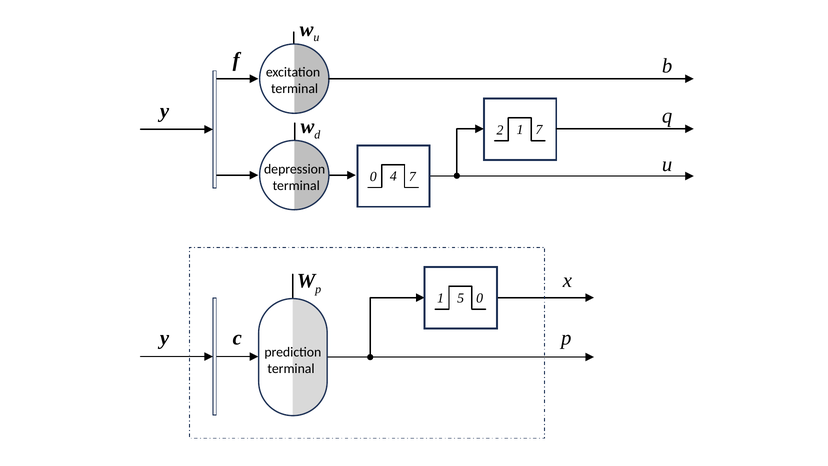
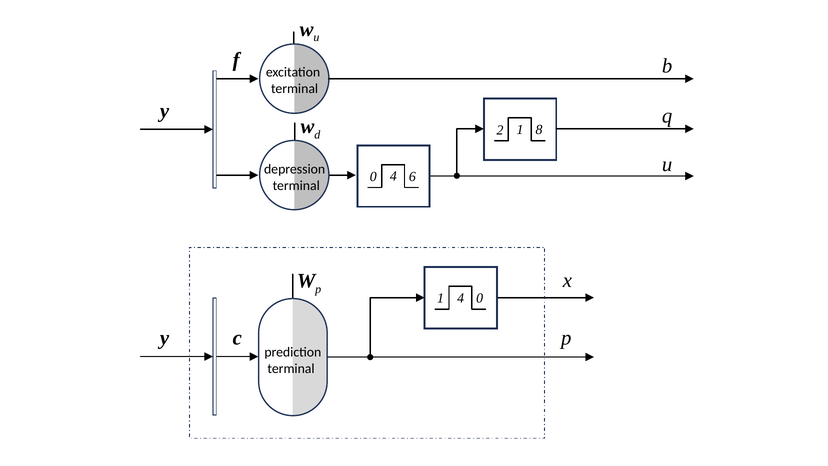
1 7: 7 -> 8
4 7: 7 -> 6
1 5: 5 -> 4
